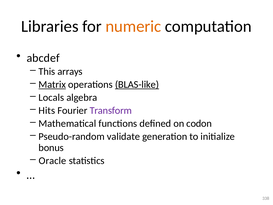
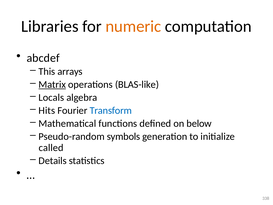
BLAS-like underline: present -> none
Transform colour: purple -> blue
codon: codon -> below
validate: validate -> symbols
bonus: bonus -> called
Oracle: Oracle -> Details
